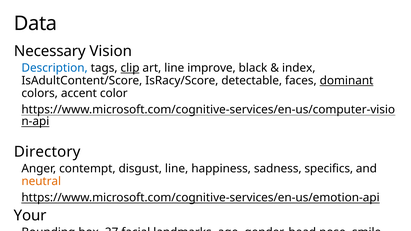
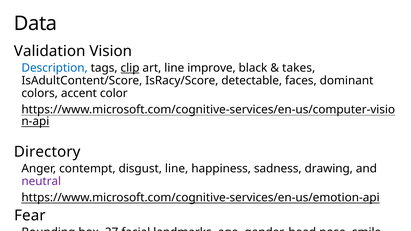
Necessary: Necessary -> Validation
index: index -> takes
dominant underline: present -> none
specifics: specifics -> drawing
neutral colour: orange -> purple
Your: Your -> Fear
